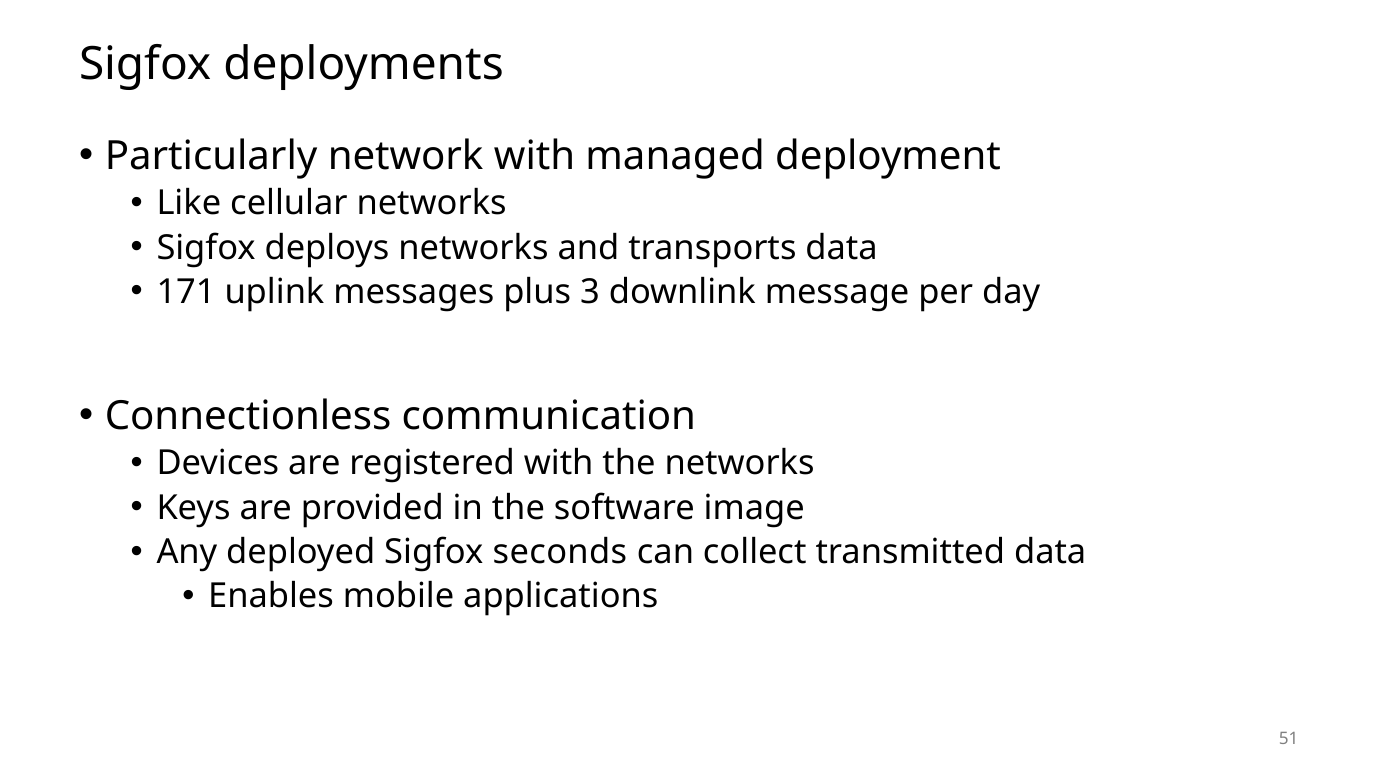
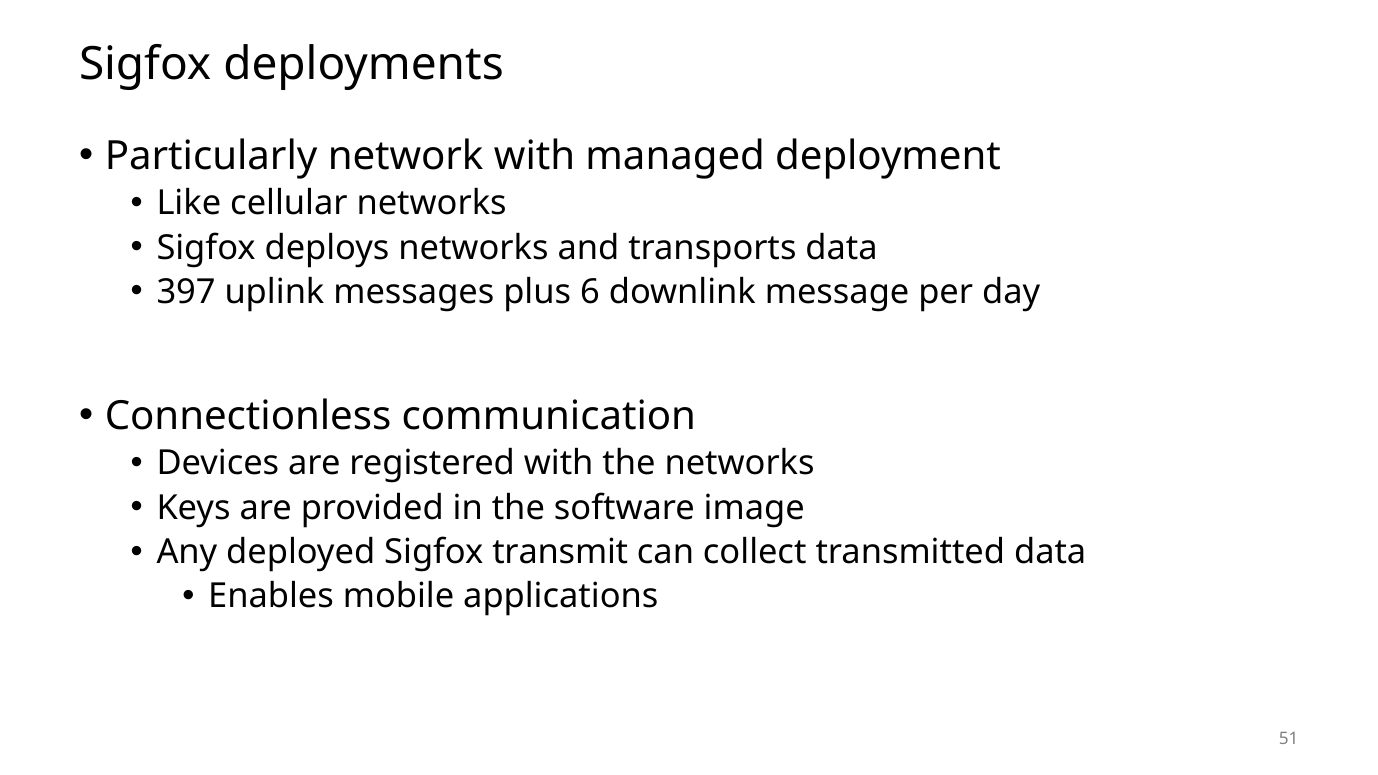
171: 171 -> 397
3: 3 -> 6
seconds: seconds -> transmit
